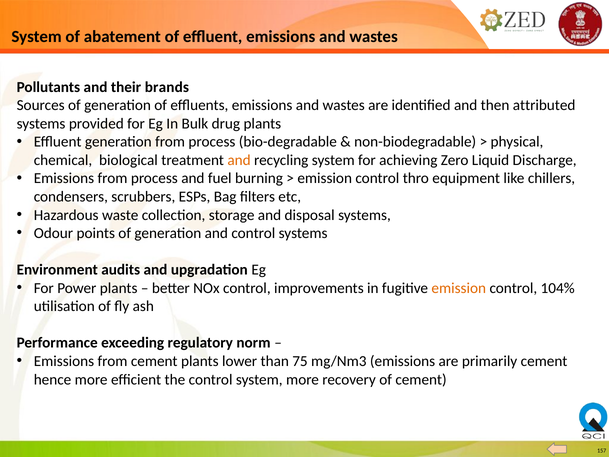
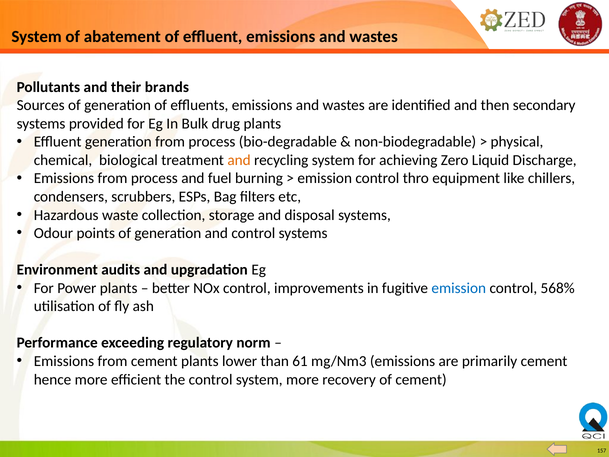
attributed: attributed -> secondary
emission at (459, 288) colour: orange -> blue
104%: 104% -> 568%
75: 75 -> 61
